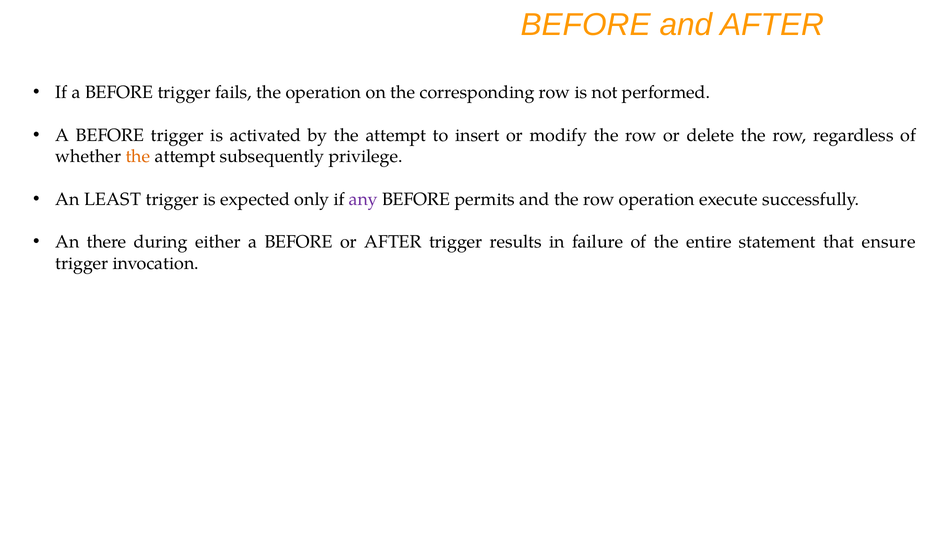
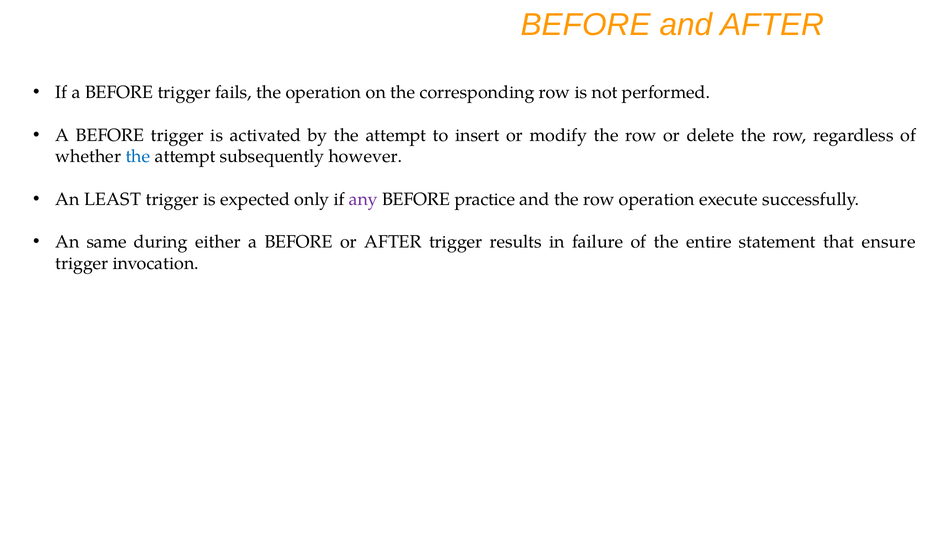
the at (138, 157) colour: orange -> blue
privilege: privilege -> however
permits: permits -> practice
there: there -> same
